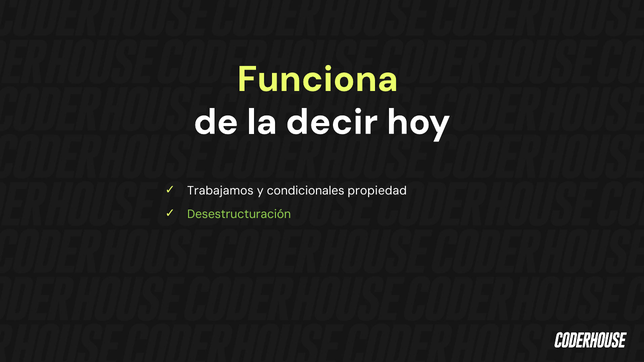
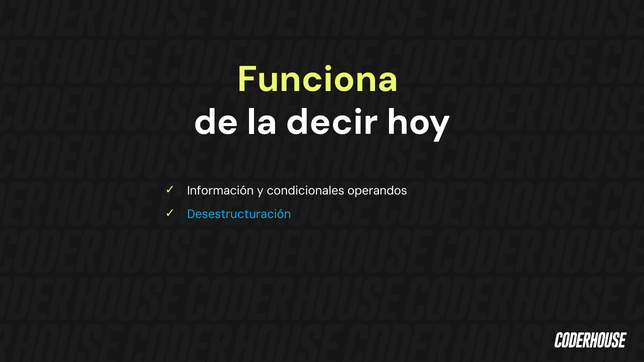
Trabajamos: Trabajamos -> Información
propiedad: propiedad -> operandos
Desestructuración colour: light green -> light blue
